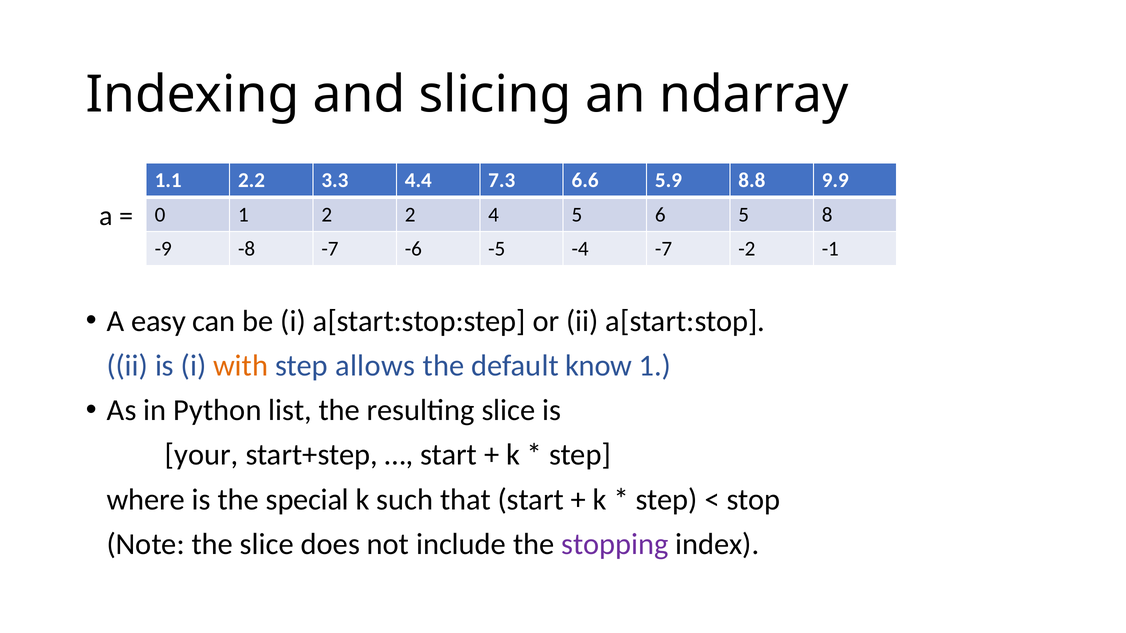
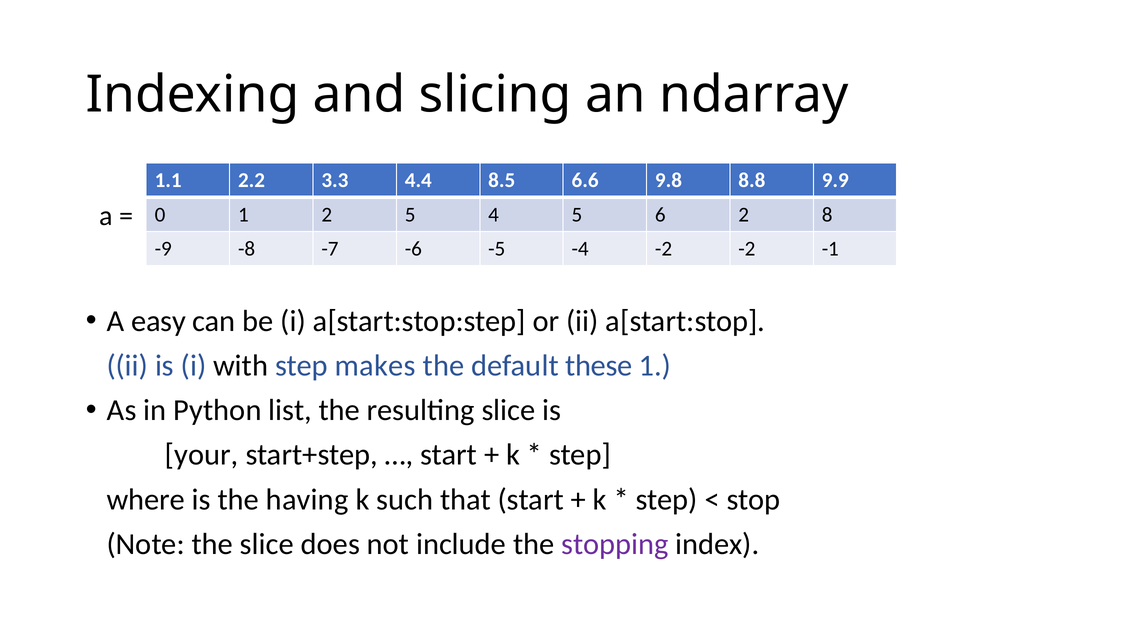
7.3: 7.3 -> 8.5
5.9: 5.9 -> 9.8
2 2: 2 -> 5
6 5: 5 -> 2
-4 -7: -7 -> -2
with colour: orange -> black
allows: allows -> makes
know: know -> these
special: special -> having
